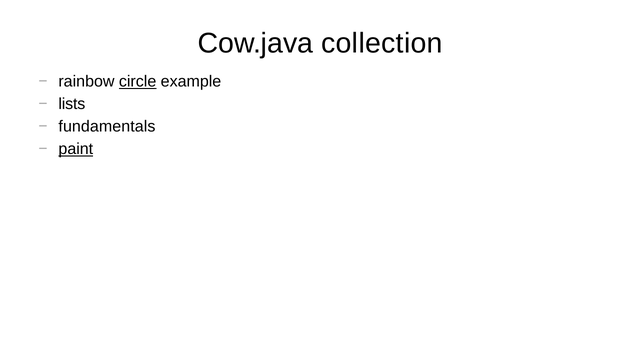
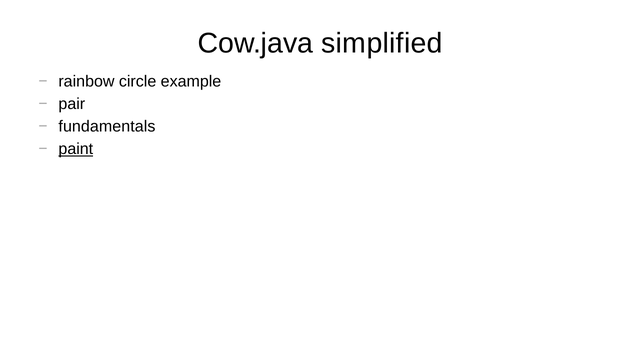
collection: collection -> simplified
circle underline: present -> none
lists: lists -> pair
